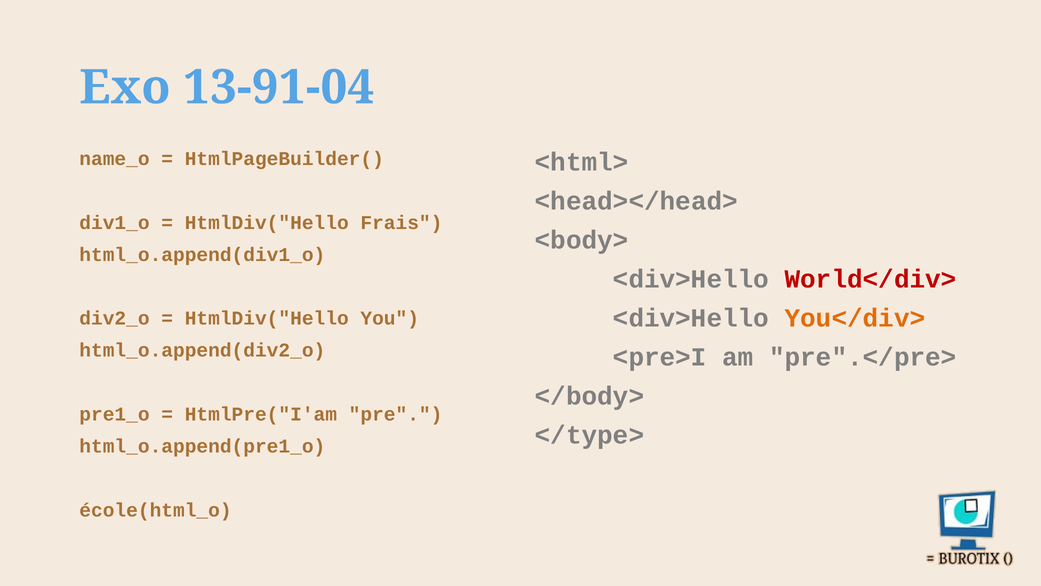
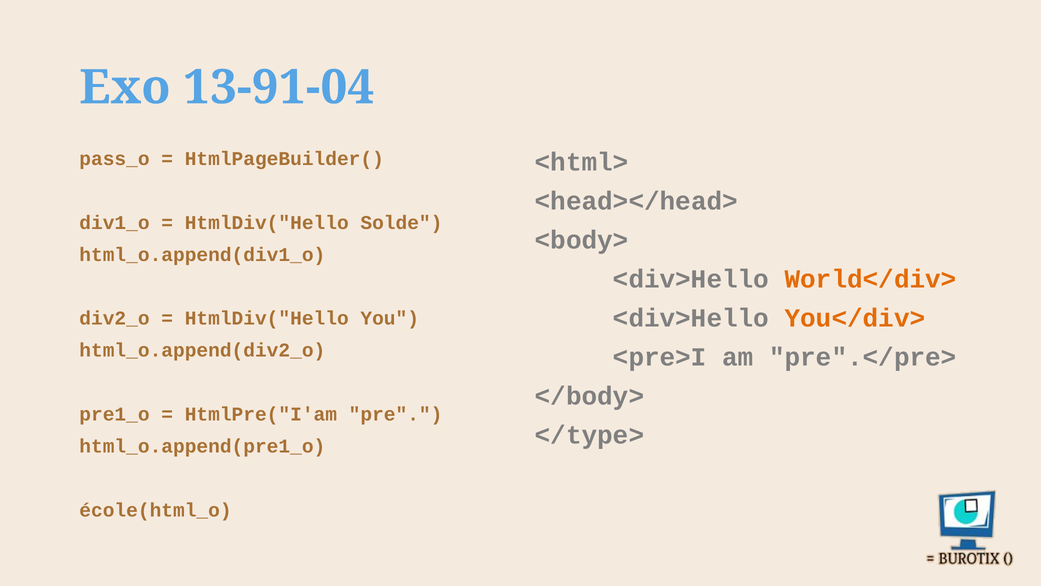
name_o: name_o -> pass_o
Frais: Frais -> Solde
World</div> colour: red -> orange
